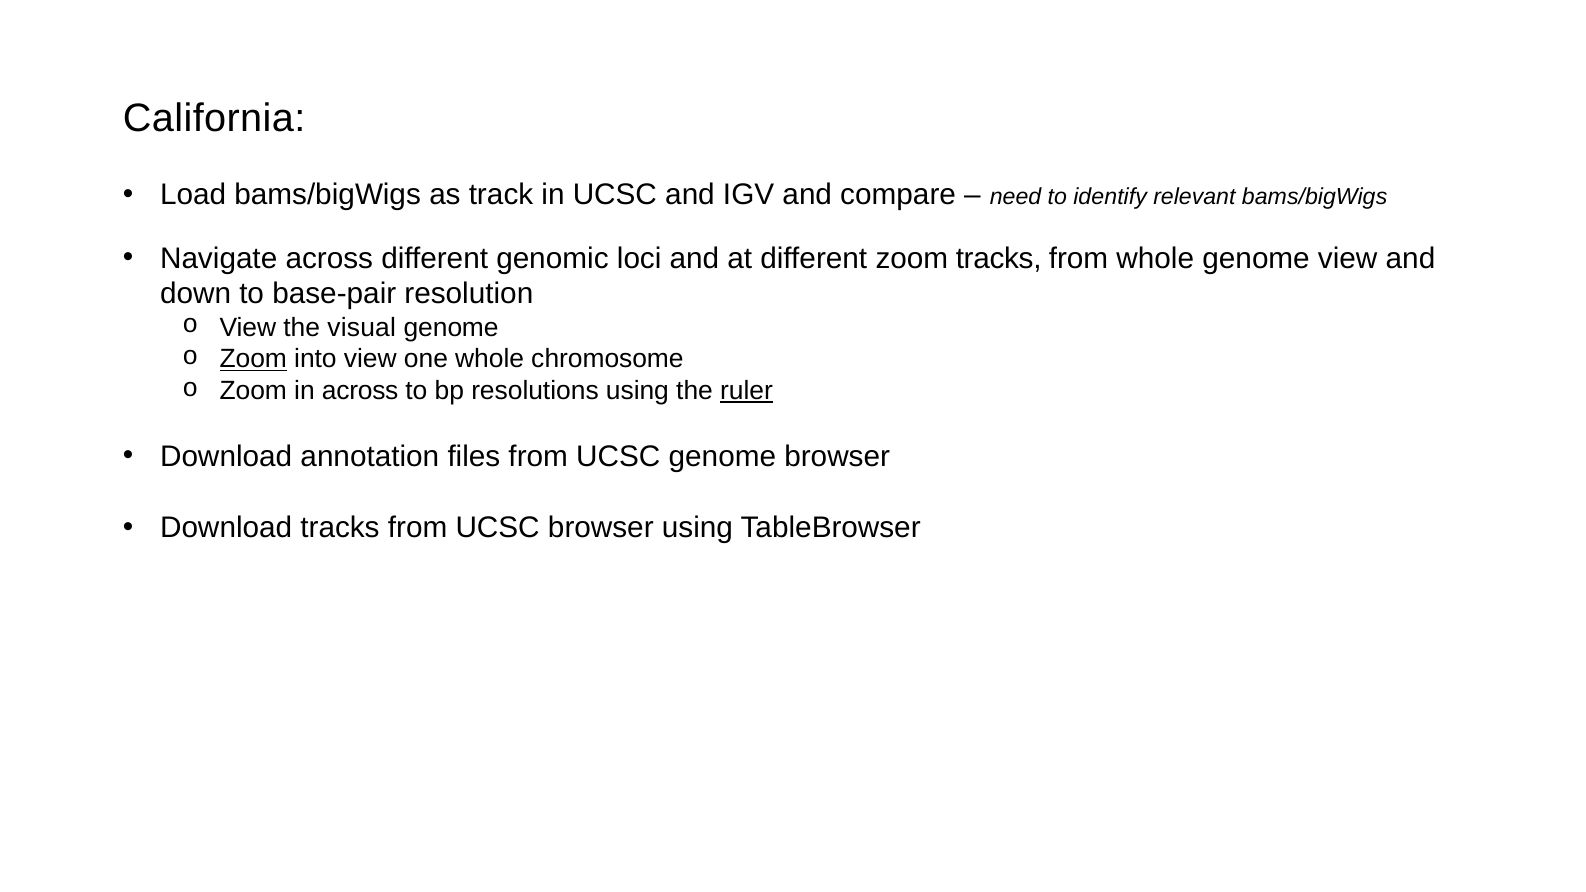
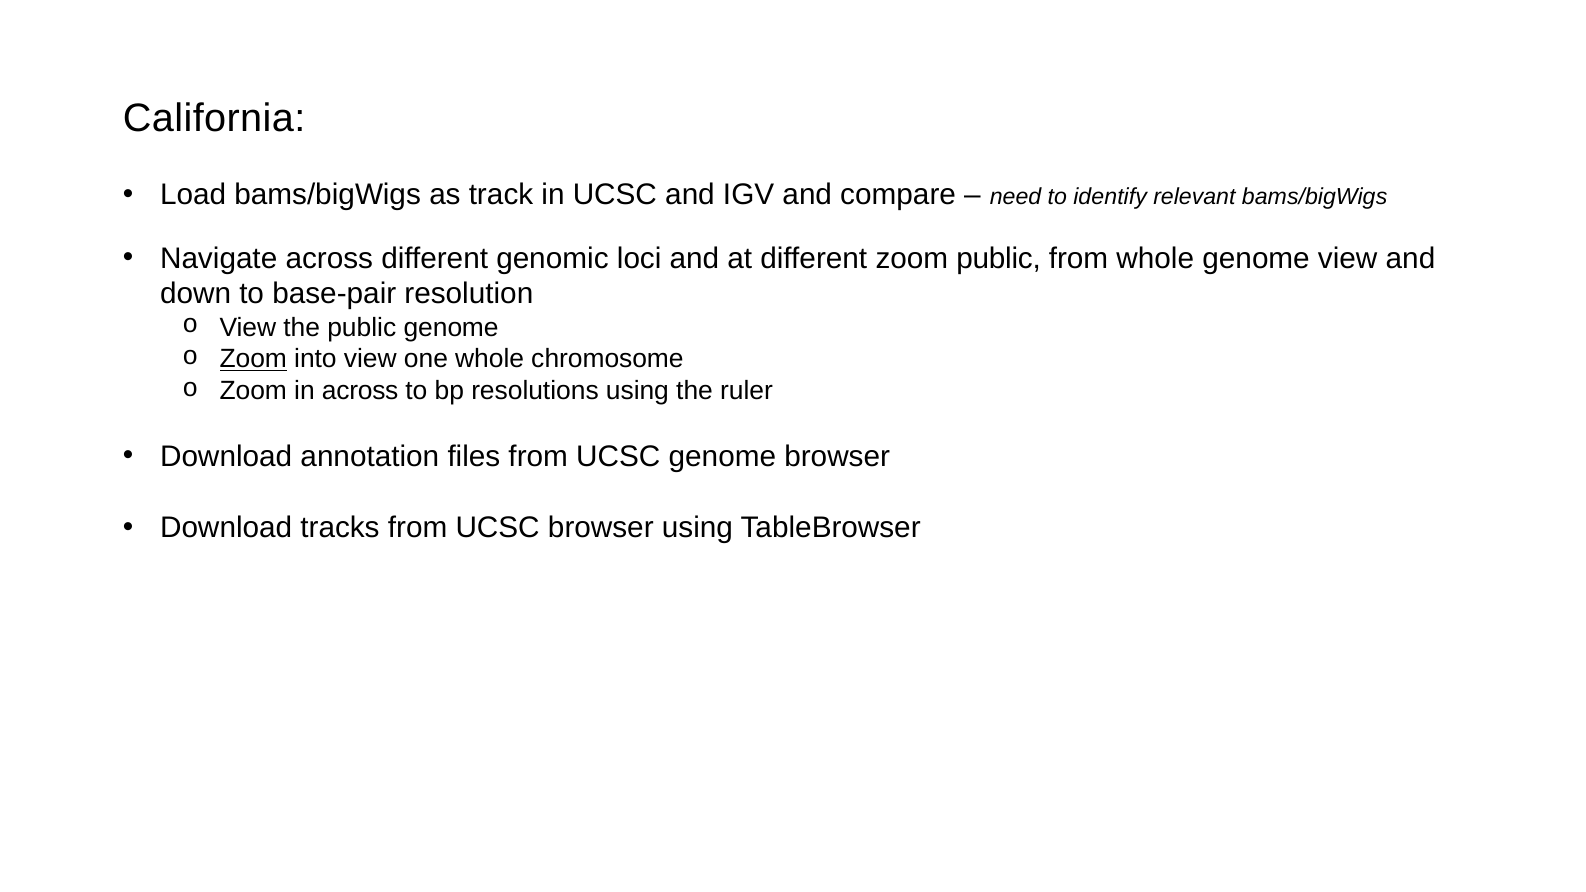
zoom tracks: tracks -> public
the visual: visual -> public
ruler underline: present -> none
